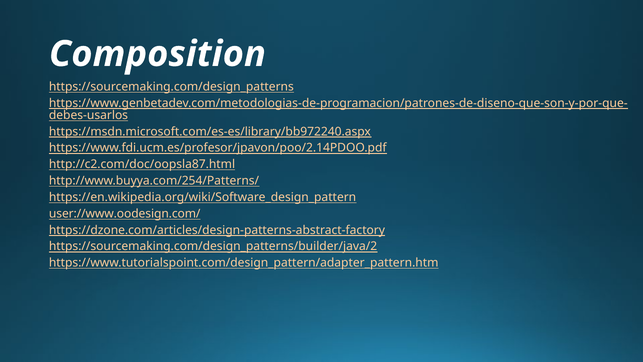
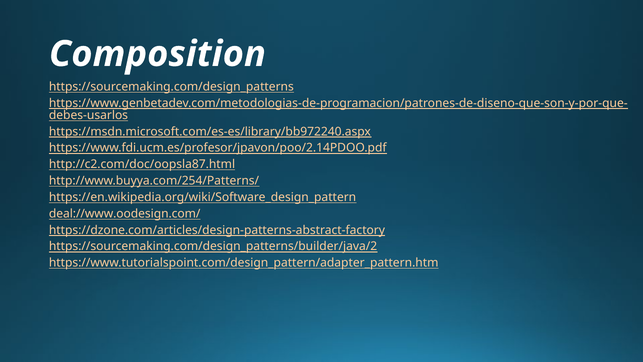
user://www.oodesign.com/: user://www.oodesign.com/ -> deal://www.oodesign.com/
